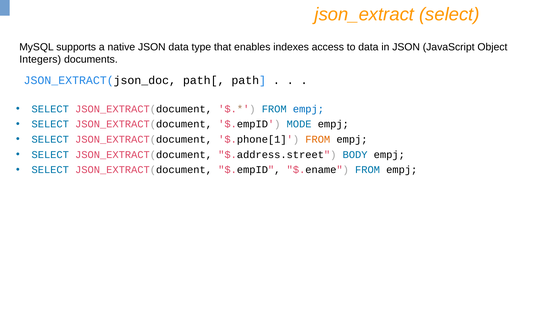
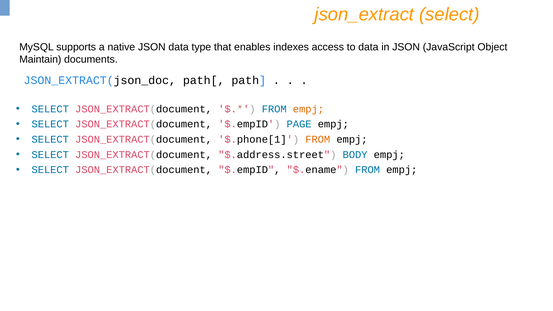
Integers: Integers -> Maintain
empj at (308, 109) colour: blue -> orange
MODE: MODE -> PAGE
